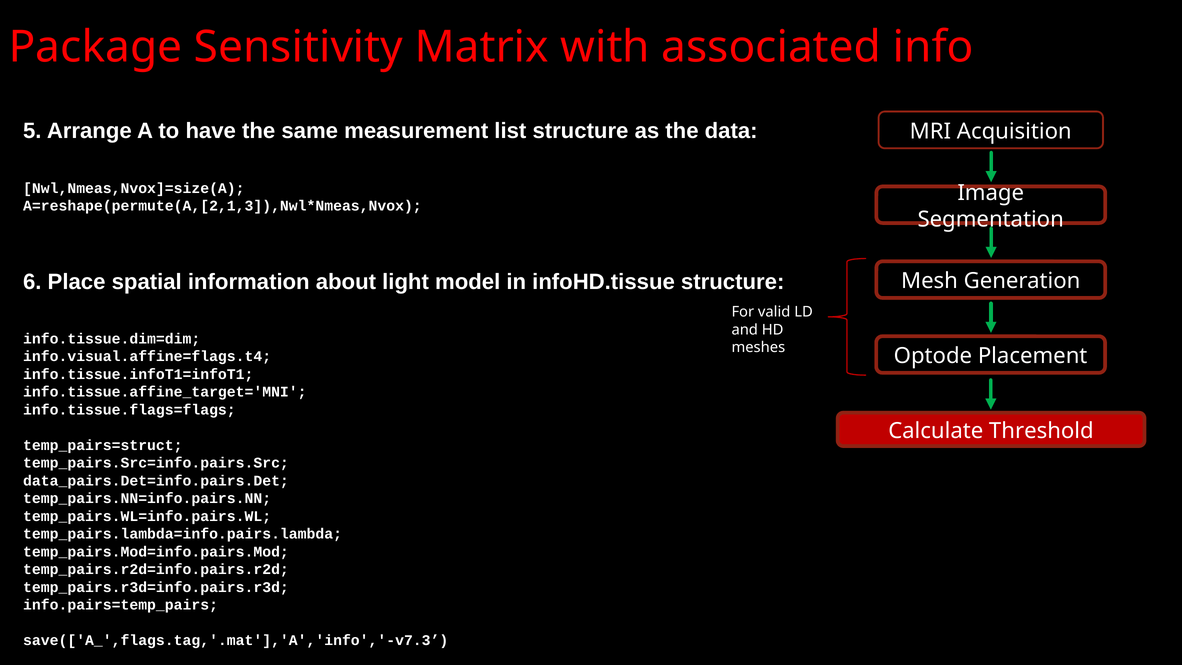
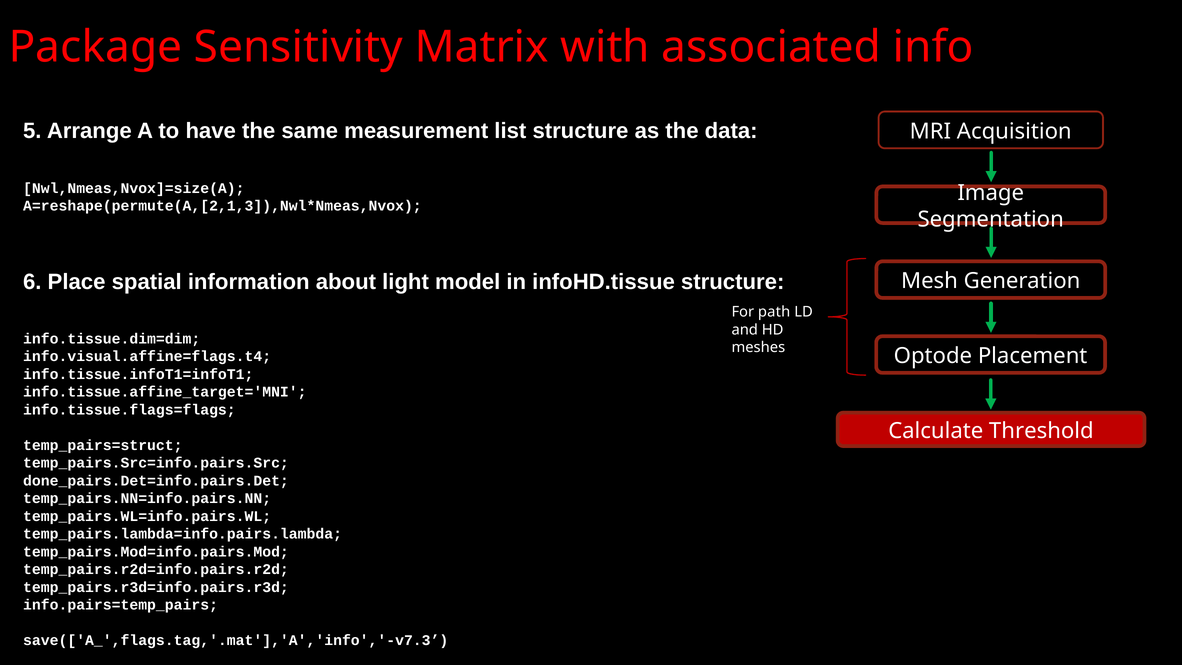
valid: valid -> path
data_pairs.Det=info.pairs.Det: data_pairs.Det=info.pairs.Det -> done_pairs.Det=info.pairs.Det
